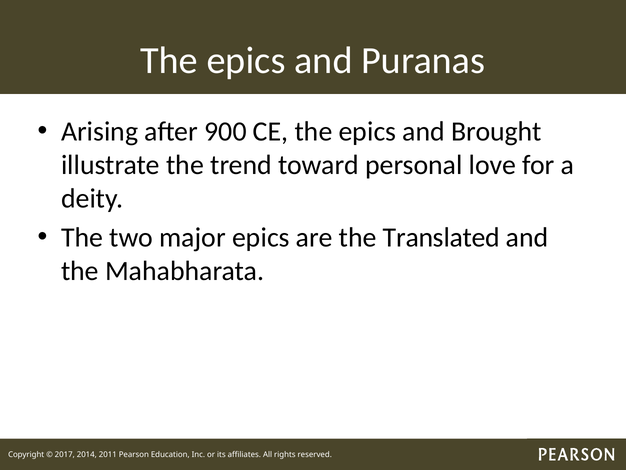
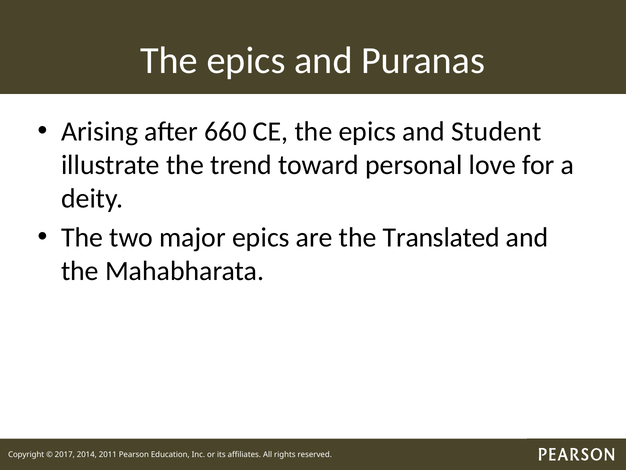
900: 900 -> 660
Brought: Brought -> Student
